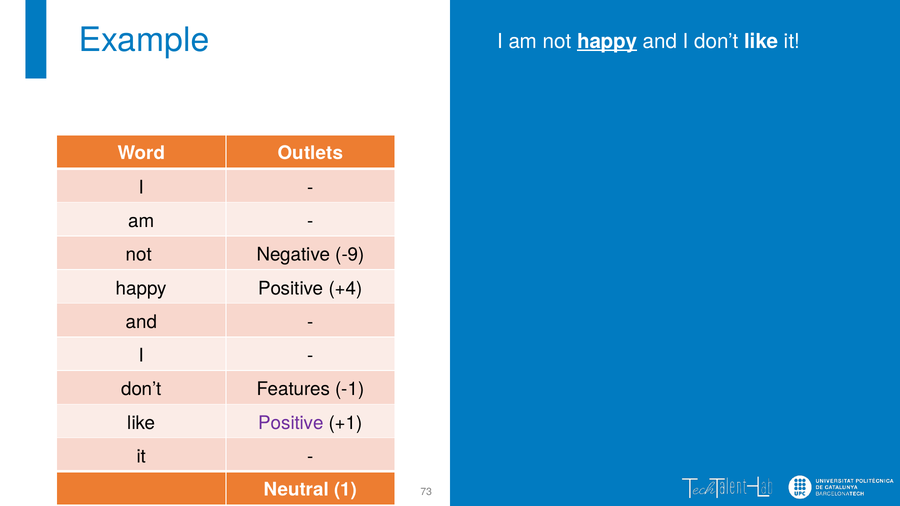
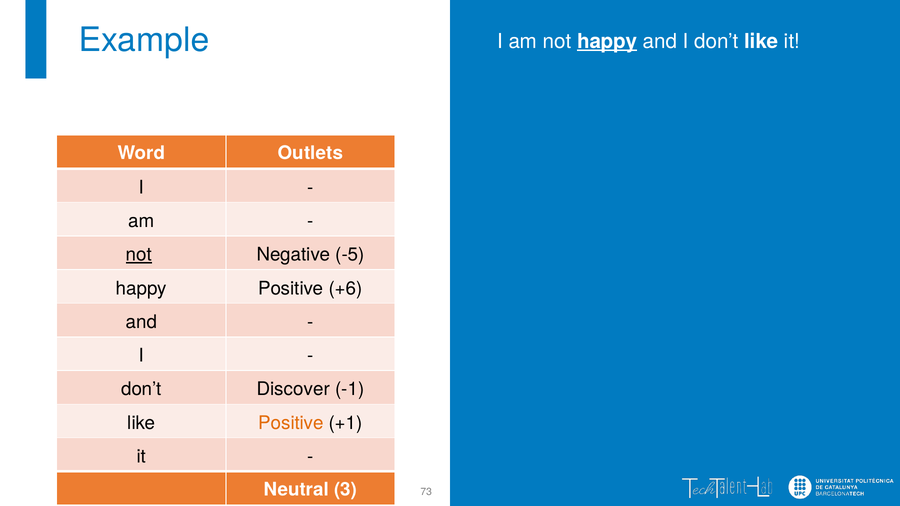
not at (139, 255) underline: none -> present
-9: -9 -> -5
+4: +4 -> +6
Features: Features -> Discover
Positive at (291, 423) colour: purple -> orange
1: 1 -> 3
